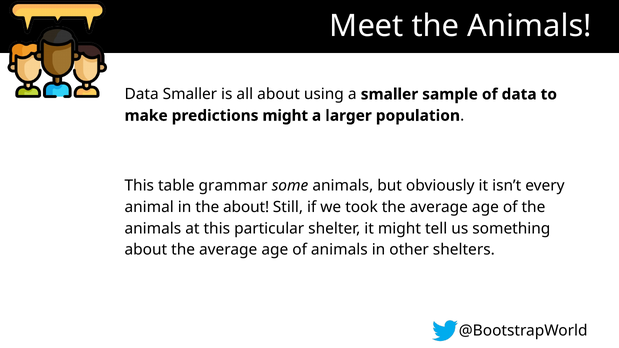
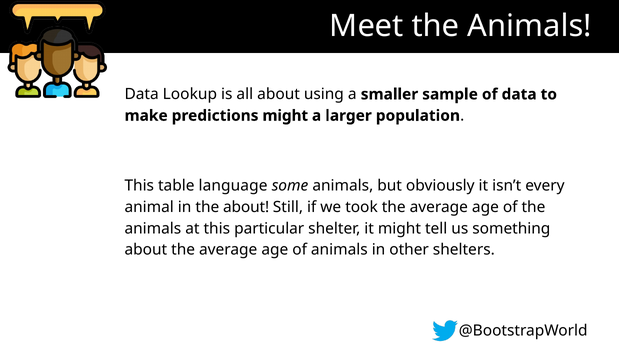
Data Smaller: Smaller -> Lookup
grammar: grammar -> language
